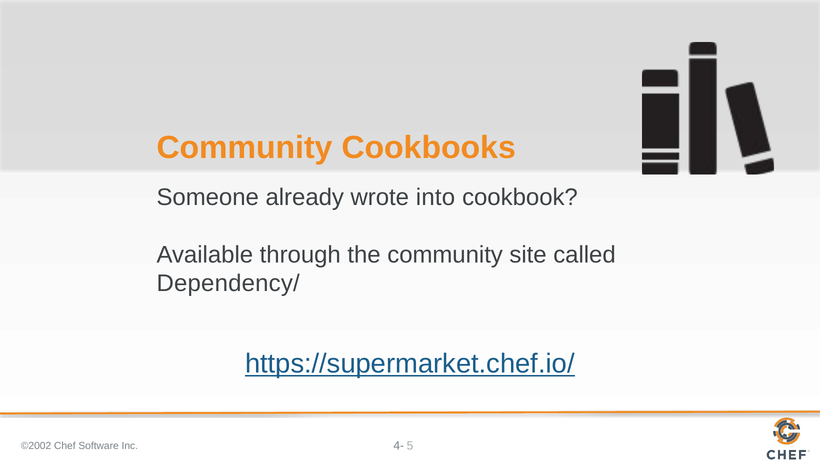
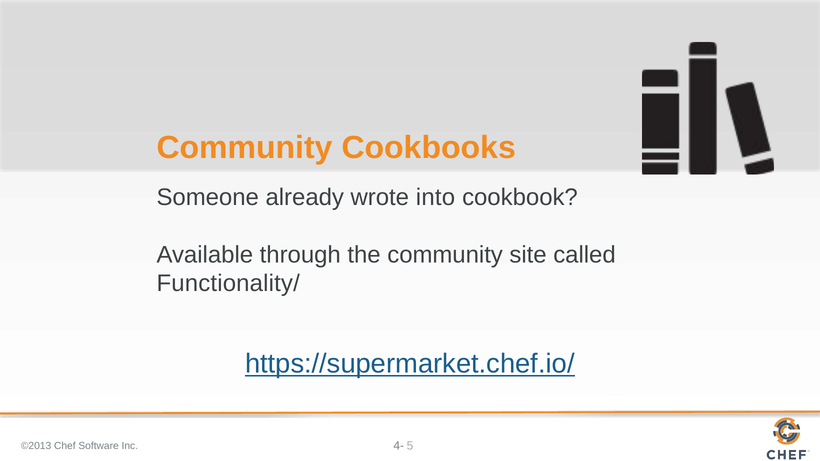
Dependency/: Dependency/ -> Functionality/
©2002: ©2002 -> ©2013
